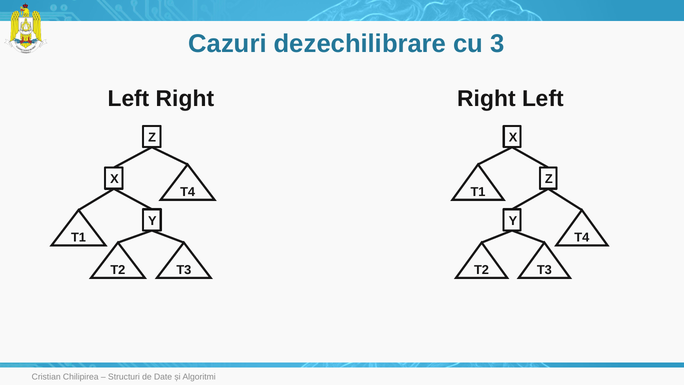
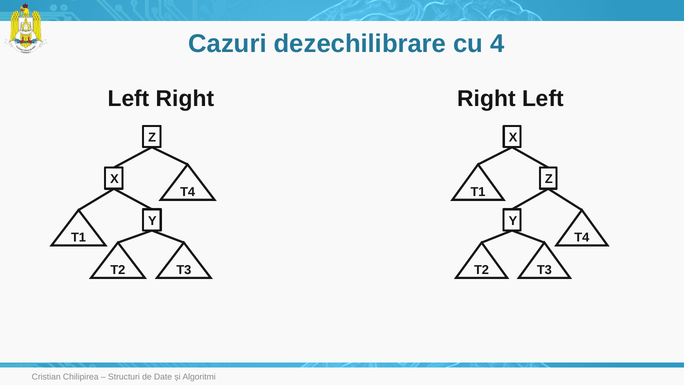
3: 3 -> 4
